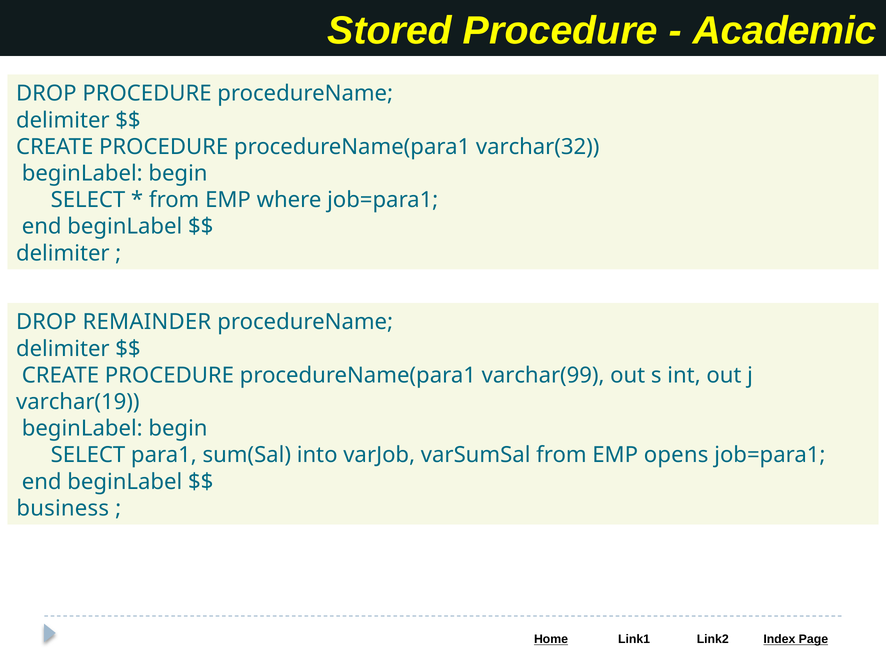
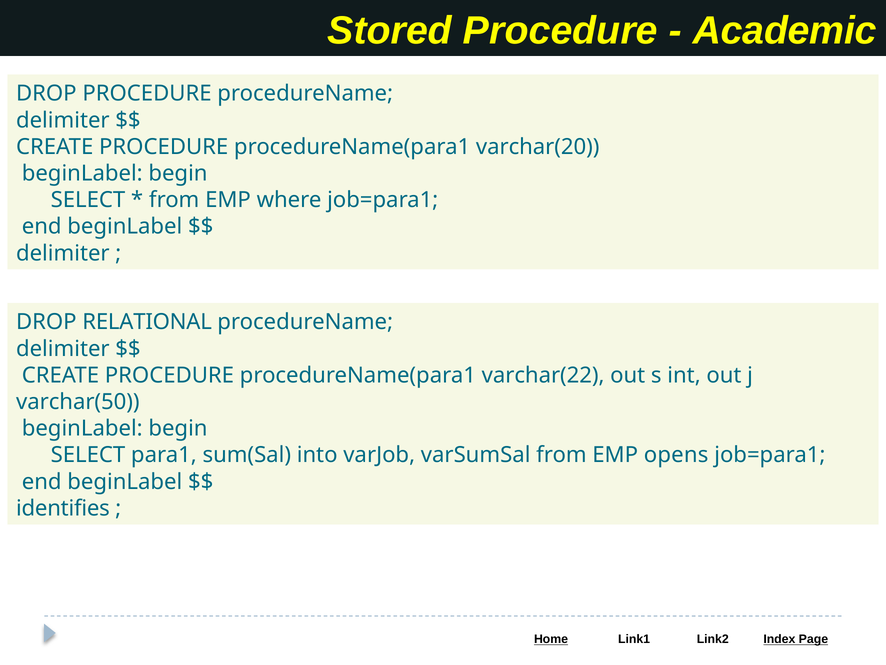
varchar(32: varchar(32 -> varchar(20
REMAINDER: REMAINDER -> RELATIONAL
varchar(99: varchar(99 -> varchar(22
varchar(19: varchar(19 -> varchar(50
business: business -> identifies
